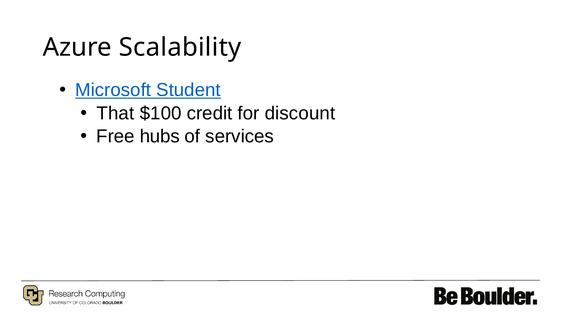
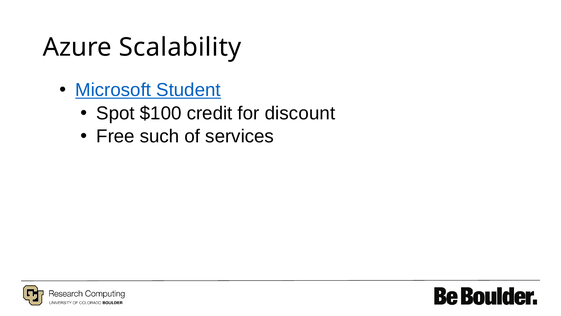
That: That -> Spot
hubs: hubs -> such
